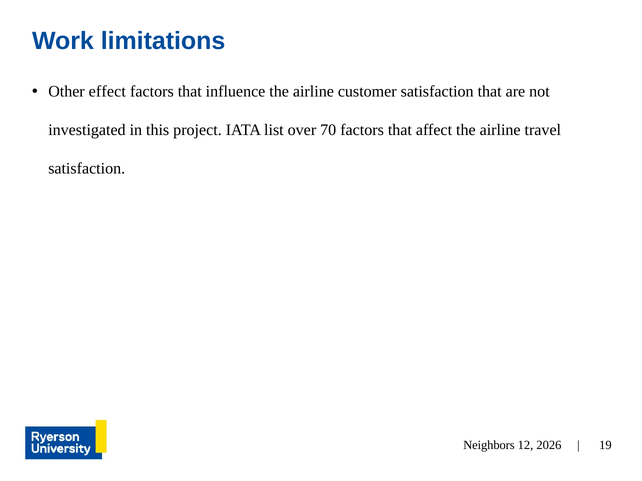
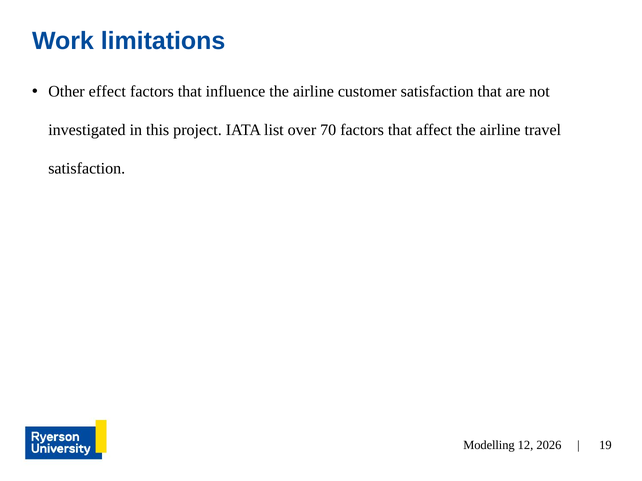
Neighbors: Neighbors -> Modelling
